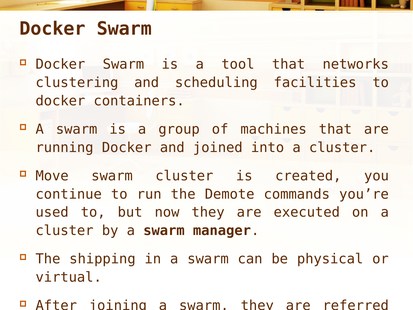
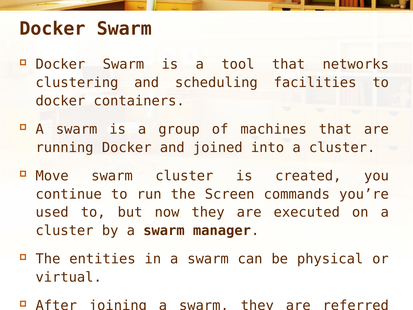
Demote: Demote -> Screen
shipping: shipping -> entities
